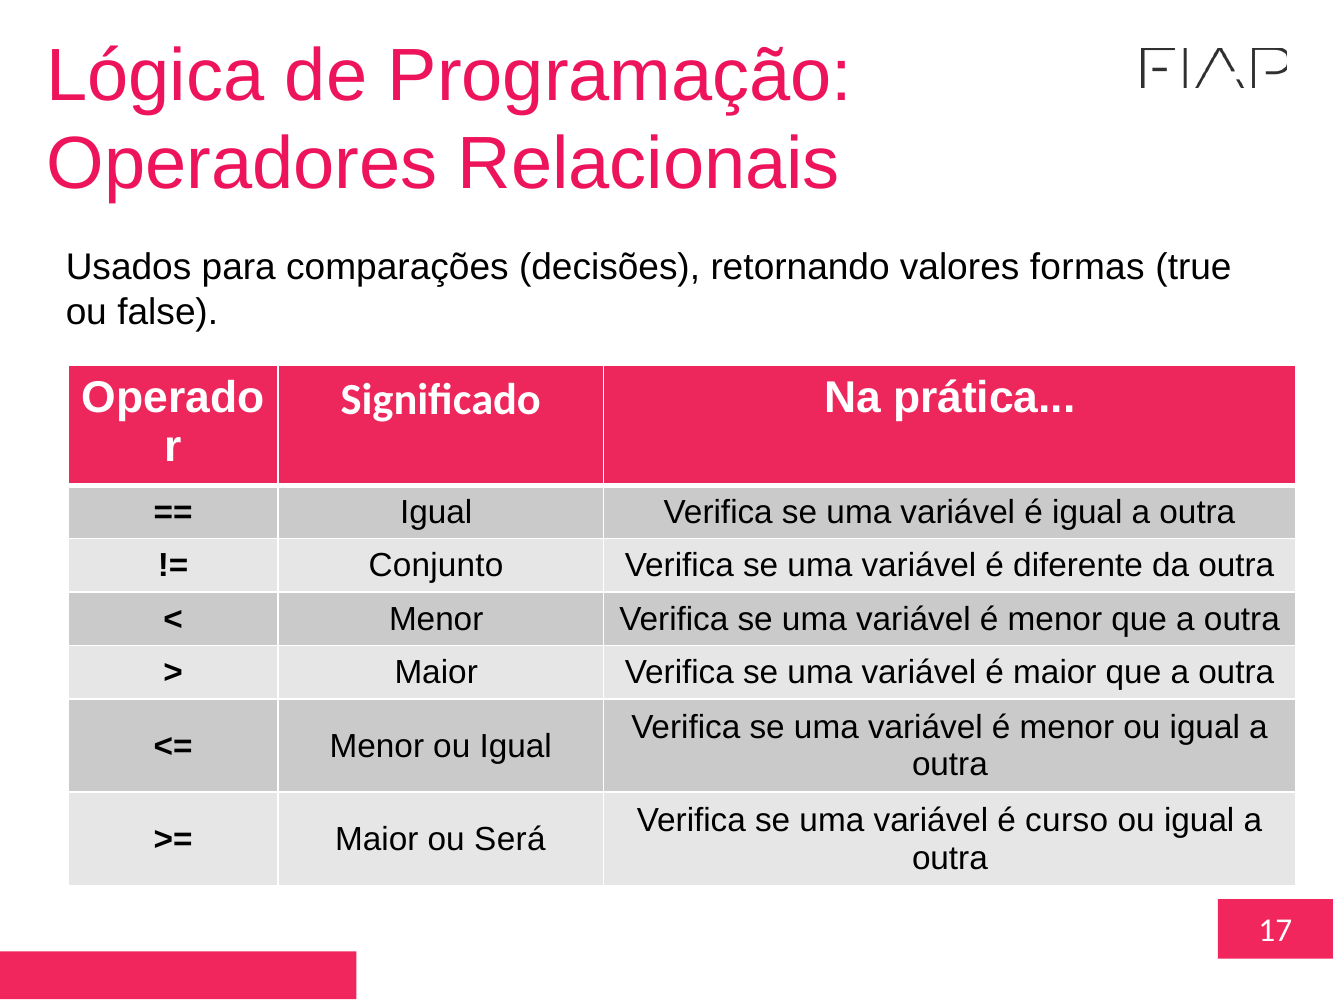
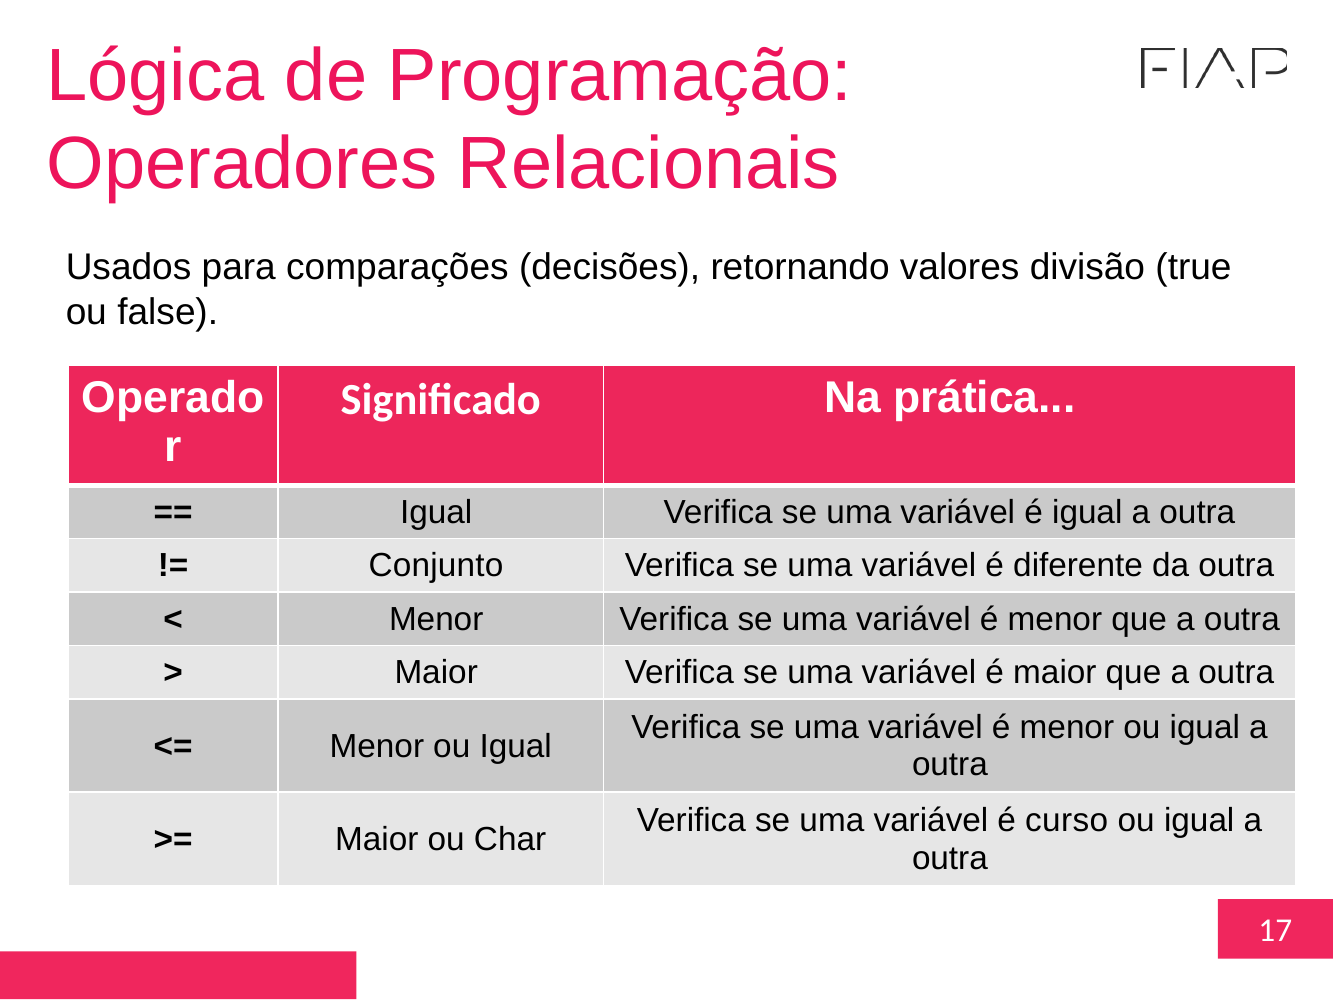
formas: formas -> divisão
Será: Será -> Char
